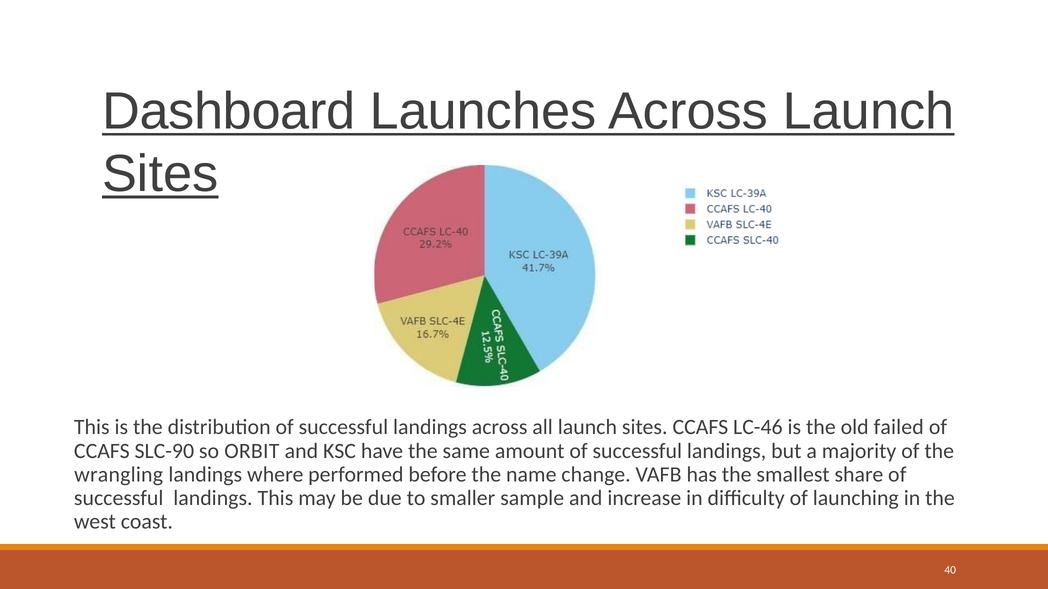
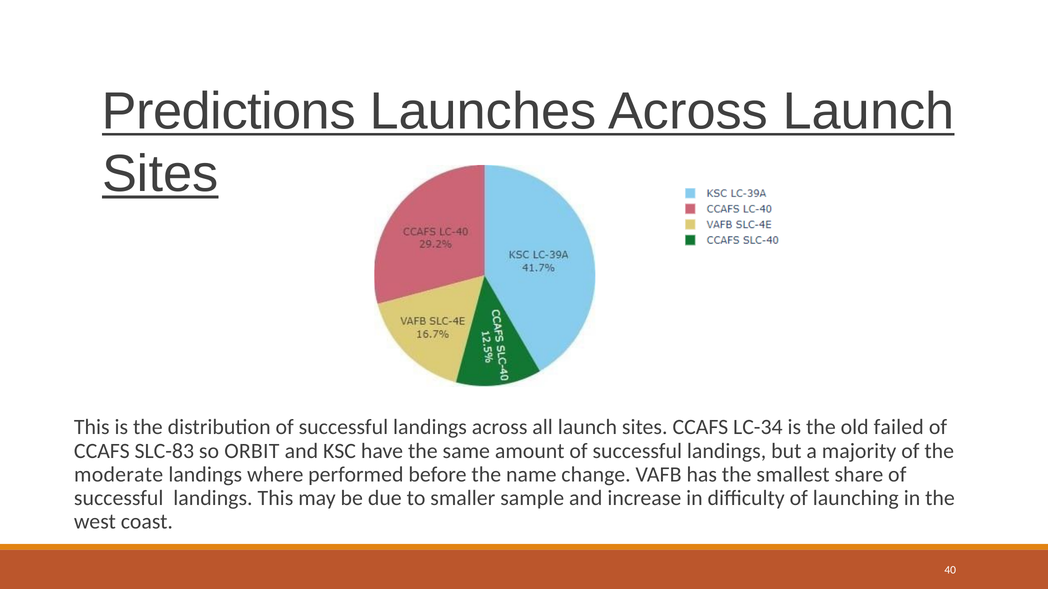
Dashboard: Dashboard -> Predictions
LC-46: LC-46 -> LC-34
SLC-90: SLC-90 -> SLC-83
wrangling: wrangling -> moderate
